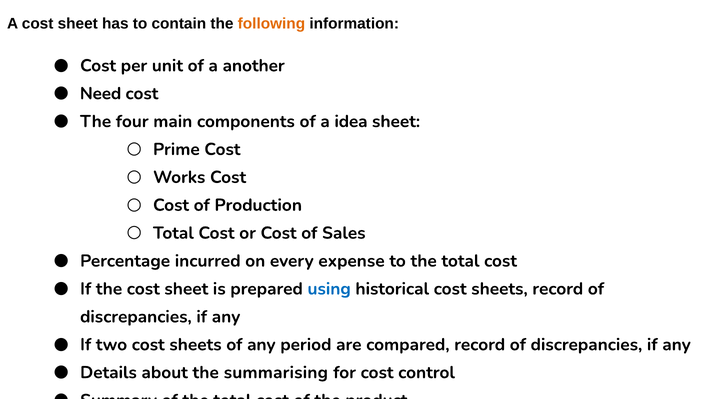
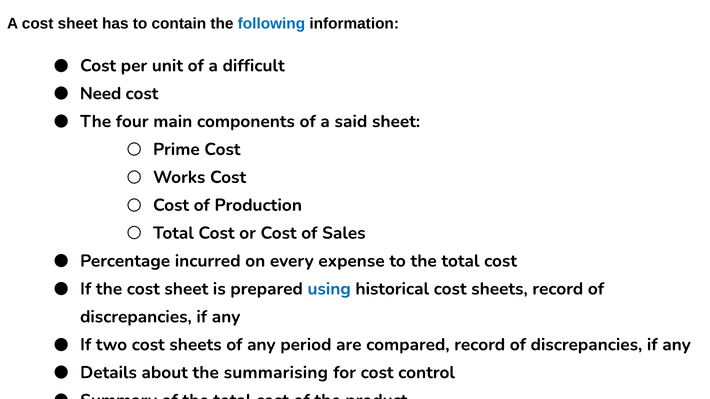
following colour: orange -> blue
another: another -> difficult
idea: idea -> said
